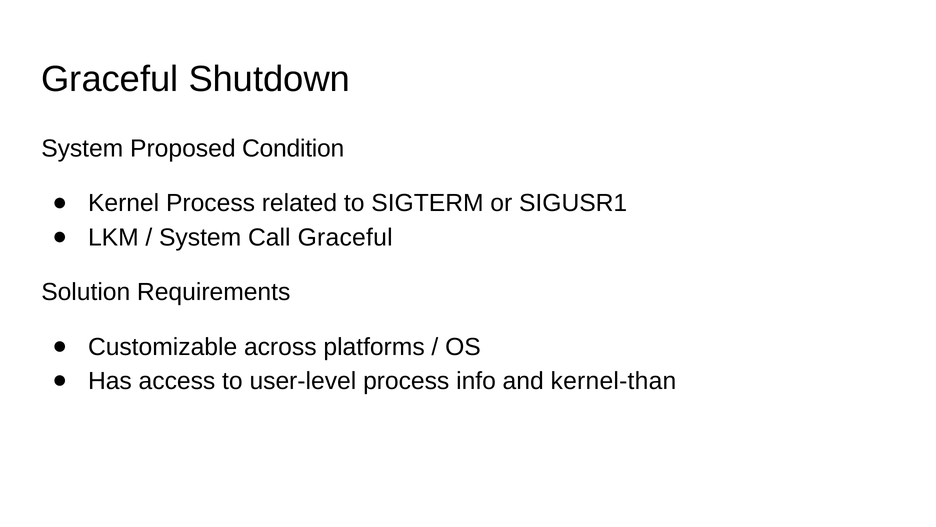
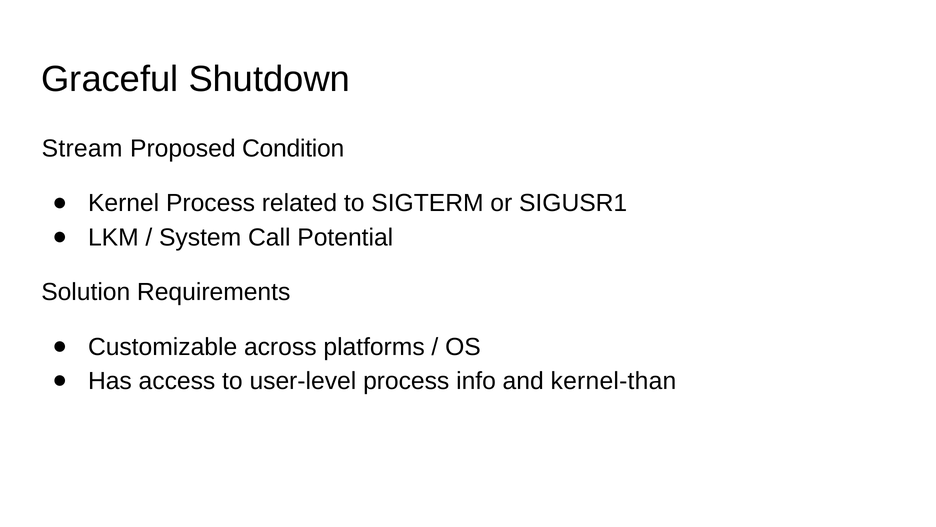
System at (82, 148): System -> Stream
Call Graceful: Graceful -> Potential
